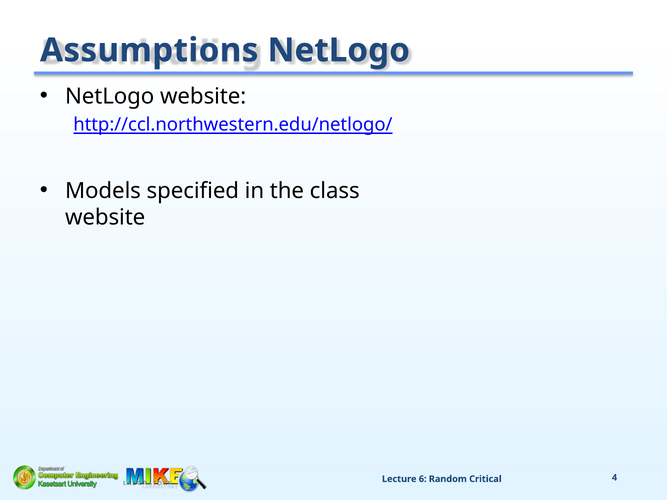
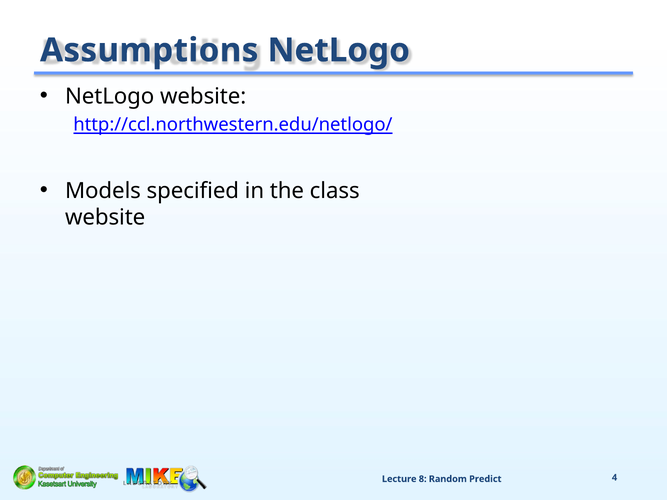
6: 6 -> 8
Critical: Critical -> Predict
